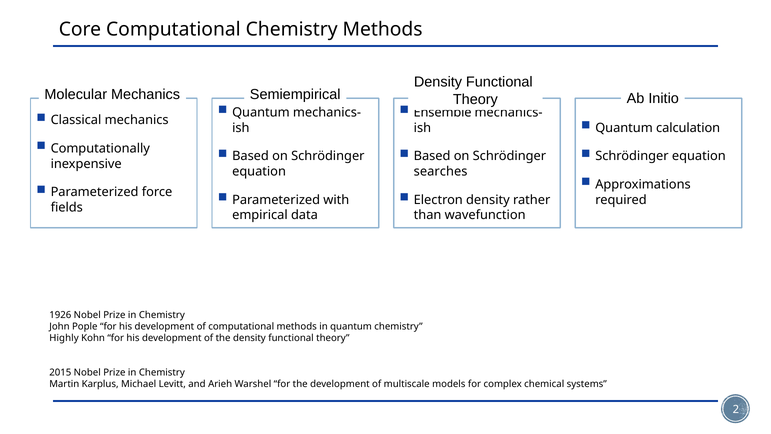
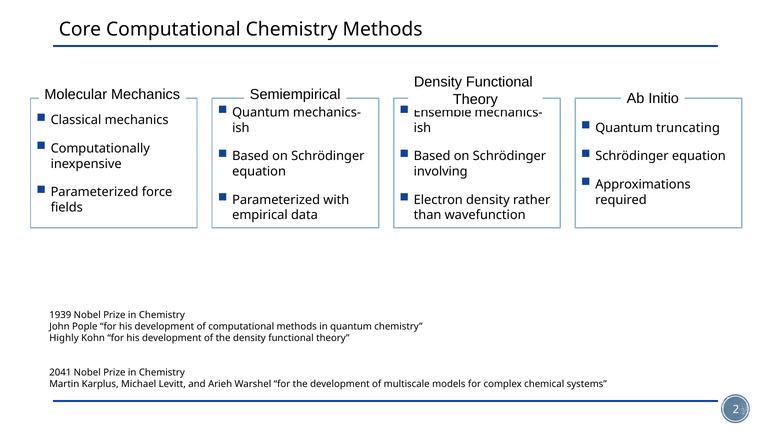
calculation: calculation -> truncating
searches: searches -> involving
1926: 1926 -> 1939
2015: 2015 -> 2041
